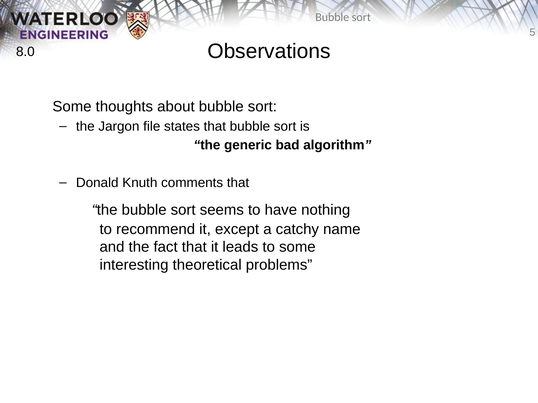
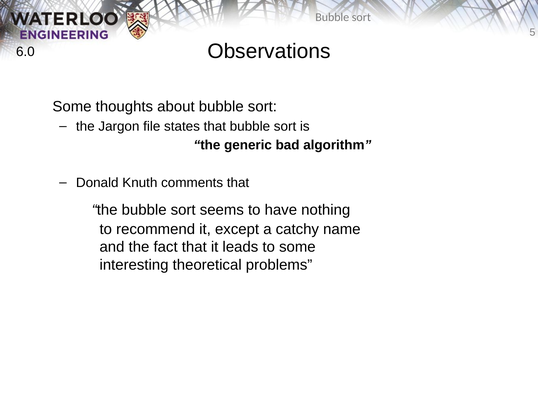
8.0: 8.0 -> 6.0
